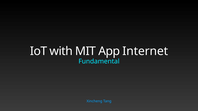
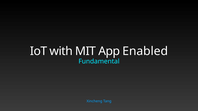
Internet: Internet -> Enabled
